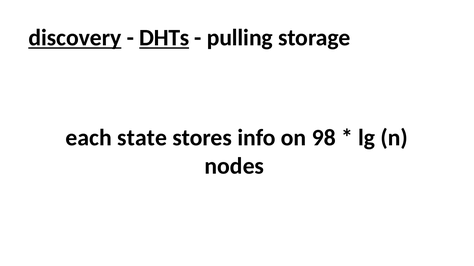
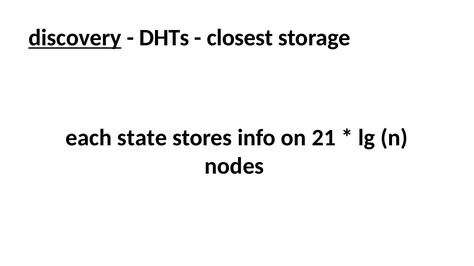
DHTs underline: present -> none
pulling: pulling -> closest
98: 98 -> 21
